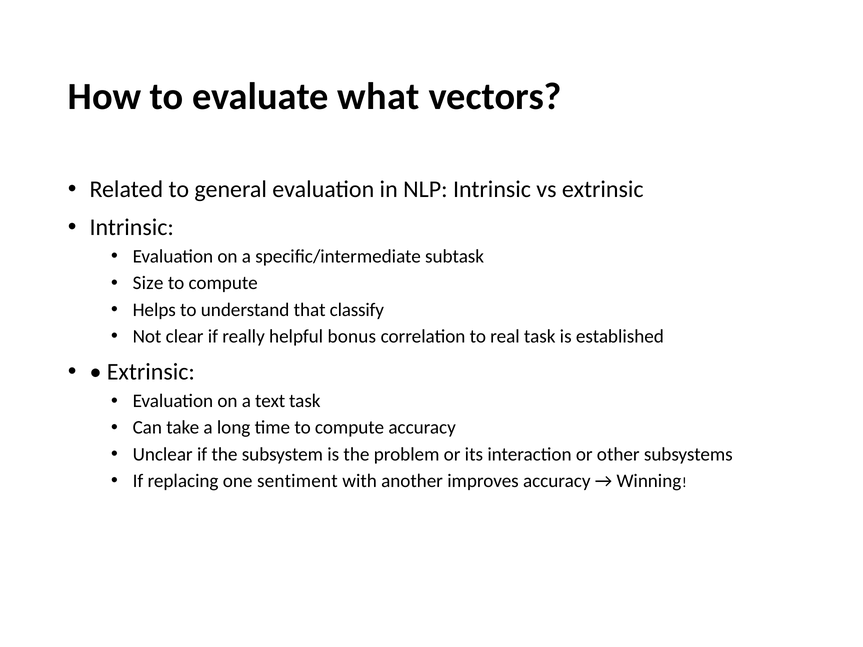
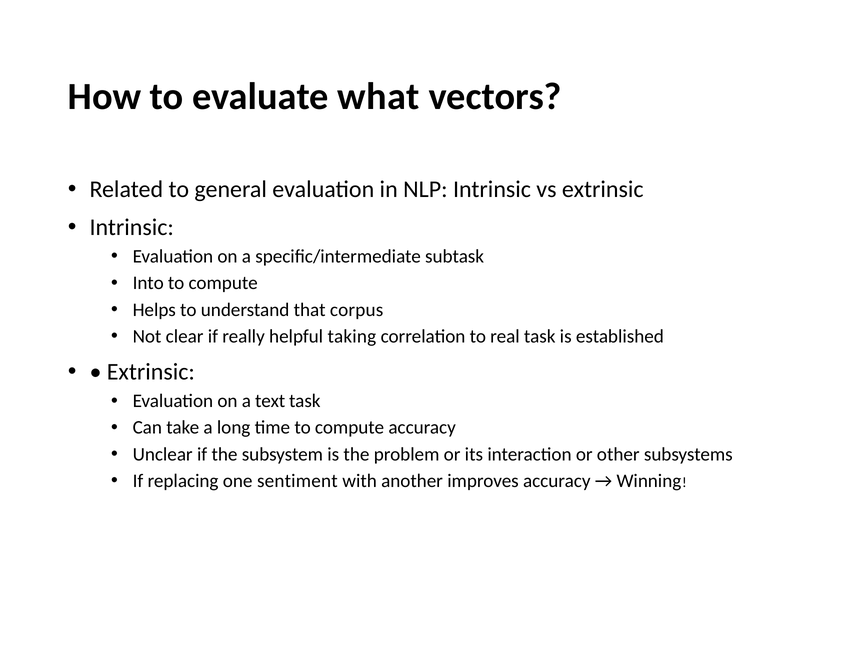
Size: Size -> Into
classify: classify -> corpus
bonus: bonus -> taking
